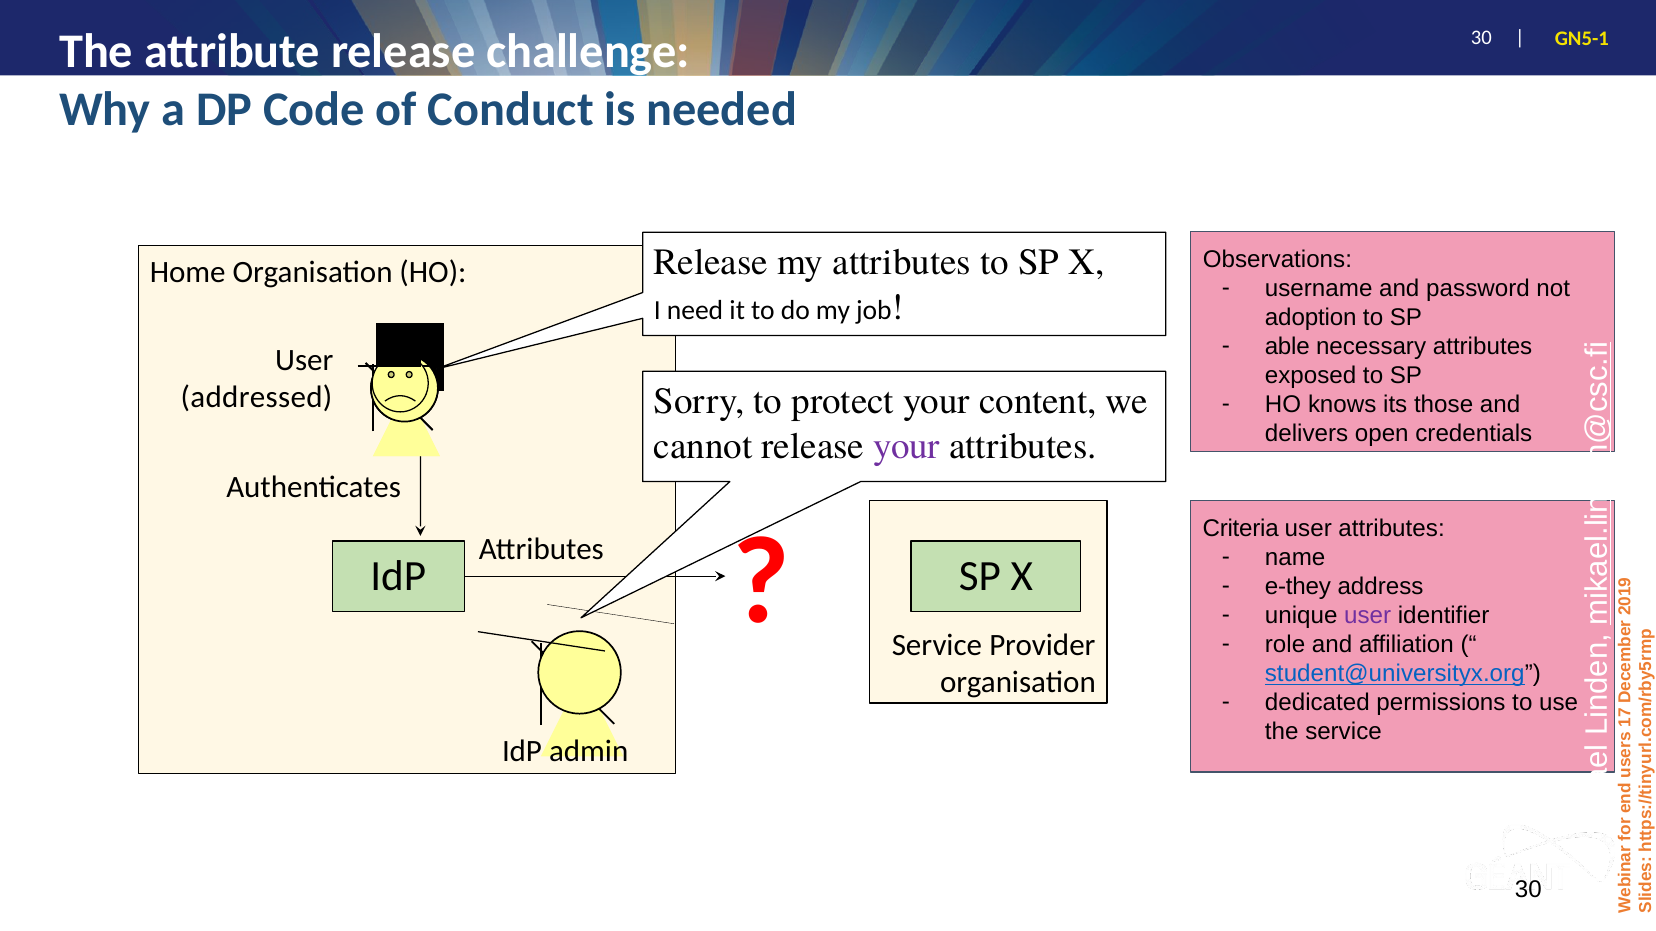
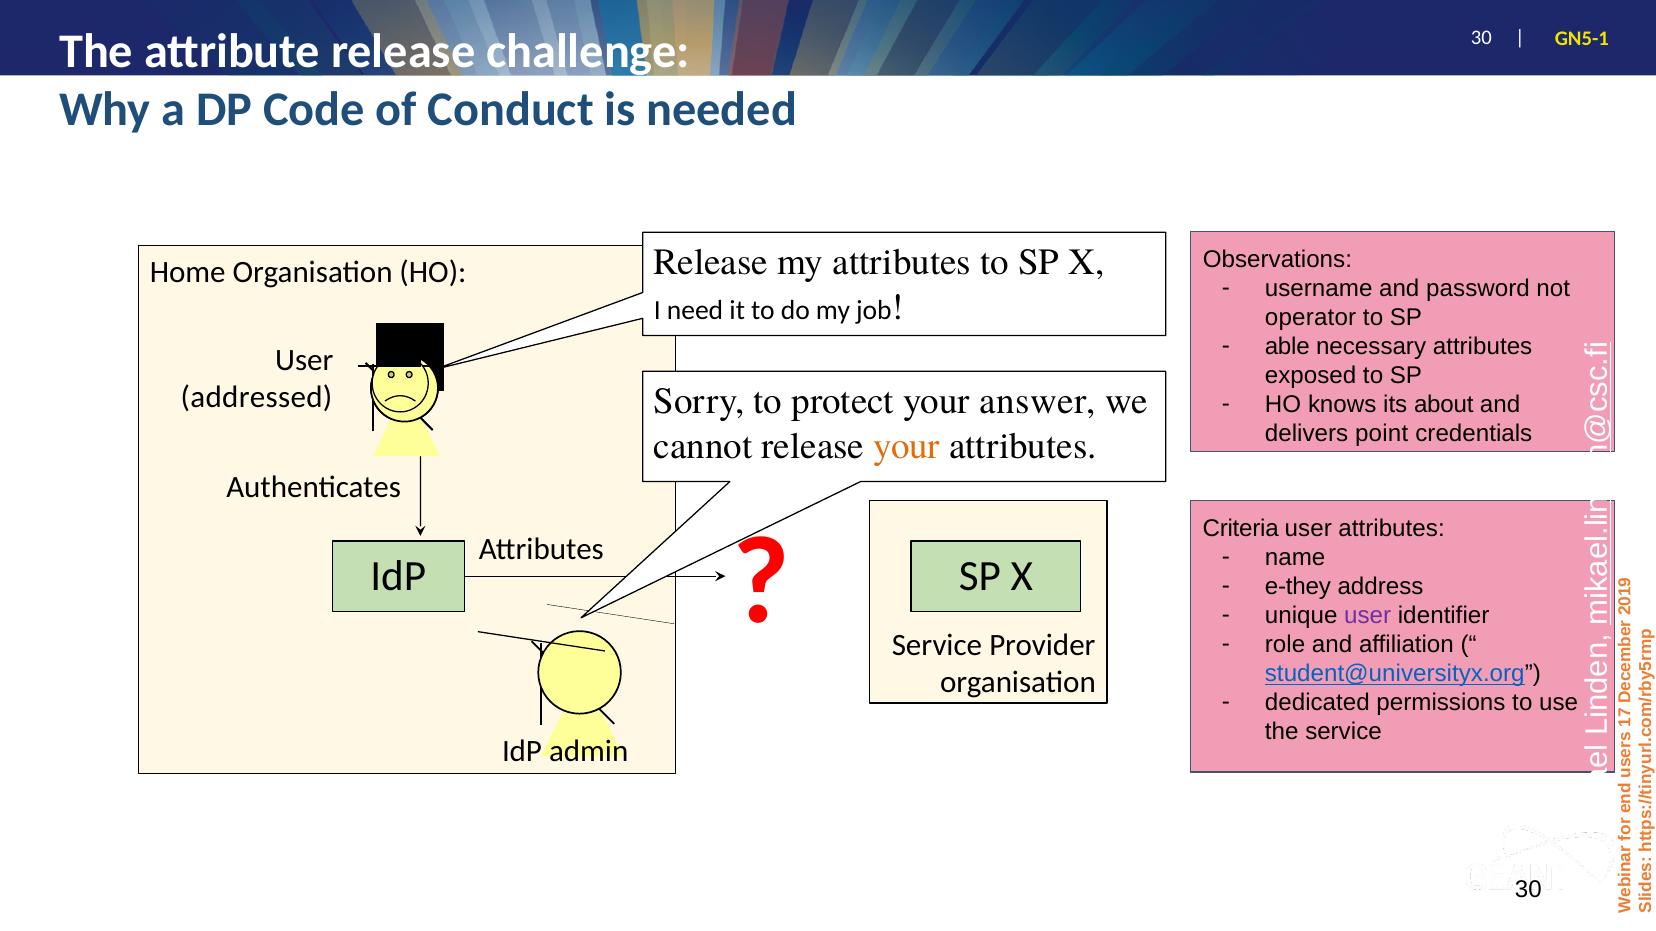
adoption: adoption -> operator
content: content -> answer
those: those -> about
open: open -> point
your at (907, 446) colour: purple -> orange
